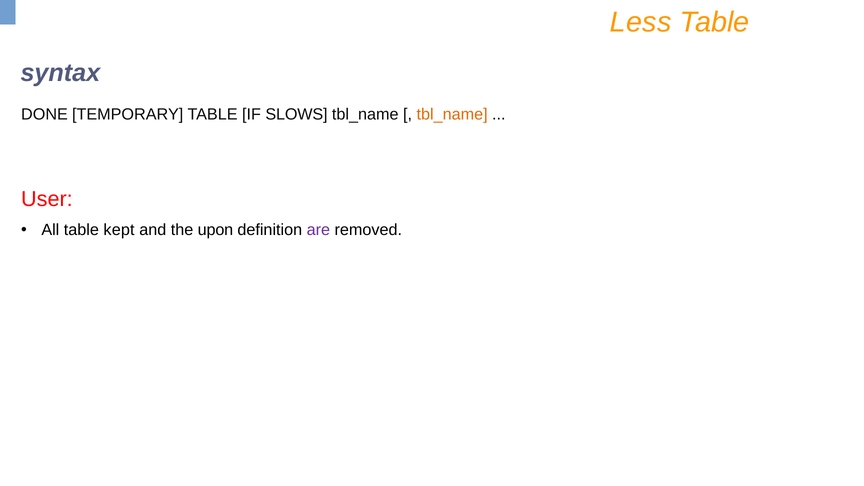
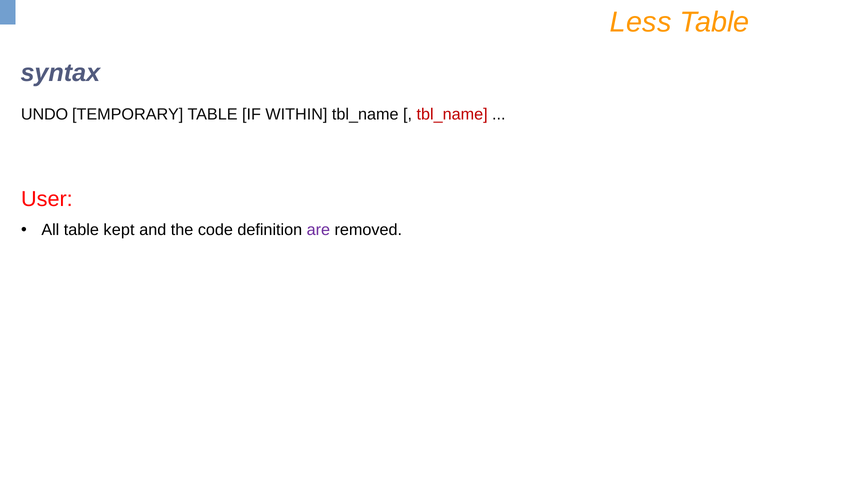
DONE: DONE -> UNDO
SLOWS: SLOWS -> WITHIN
tbl_name at (452, 115) colour: orange -> red
upon: upon -> code
